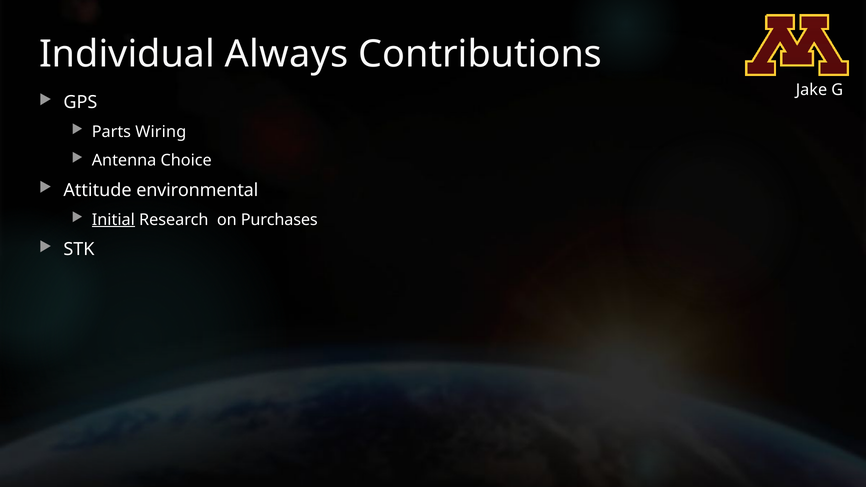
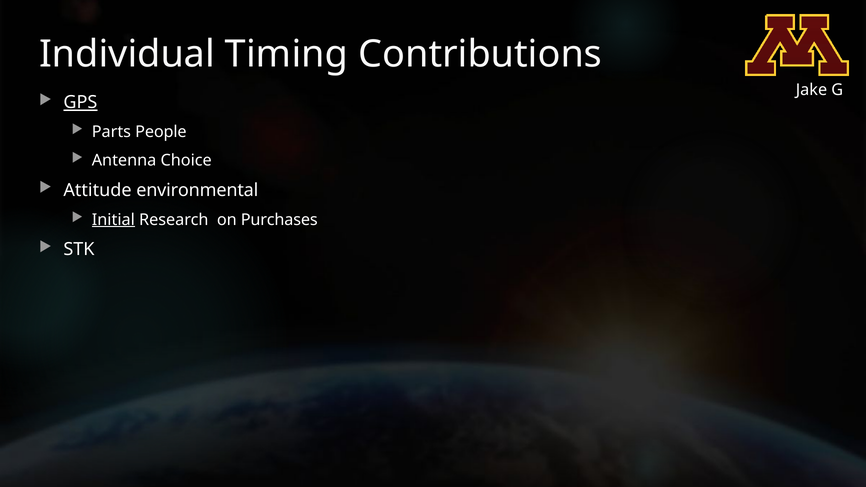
Always: Always -> Timing
GPS underline: none -> present
Wiring: Wiring -> People
